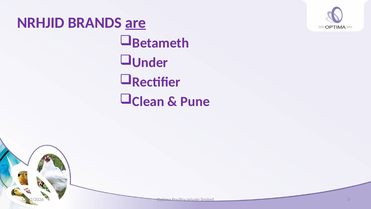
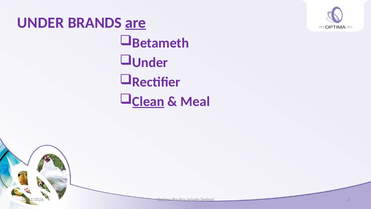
NRHJID at (41, 23): NRHJID -> UNDER
Clean underline: none -> present
Pune: Pune -> Meal
